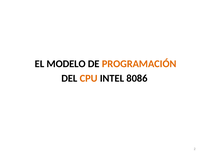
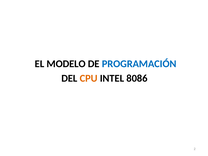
PROGRAMACIÓN colour: orange -> blue
